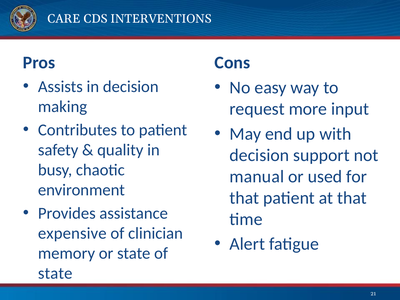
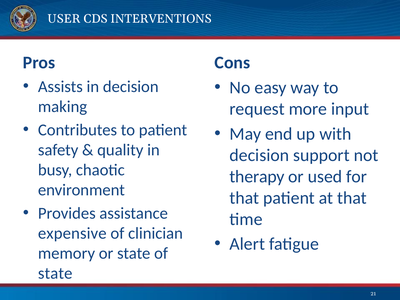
CARE: CARE -> USER
manual: manual -> therapy
